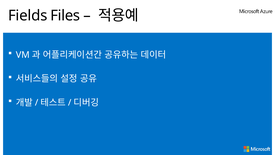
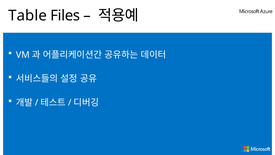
Fields: Fields -> Table
